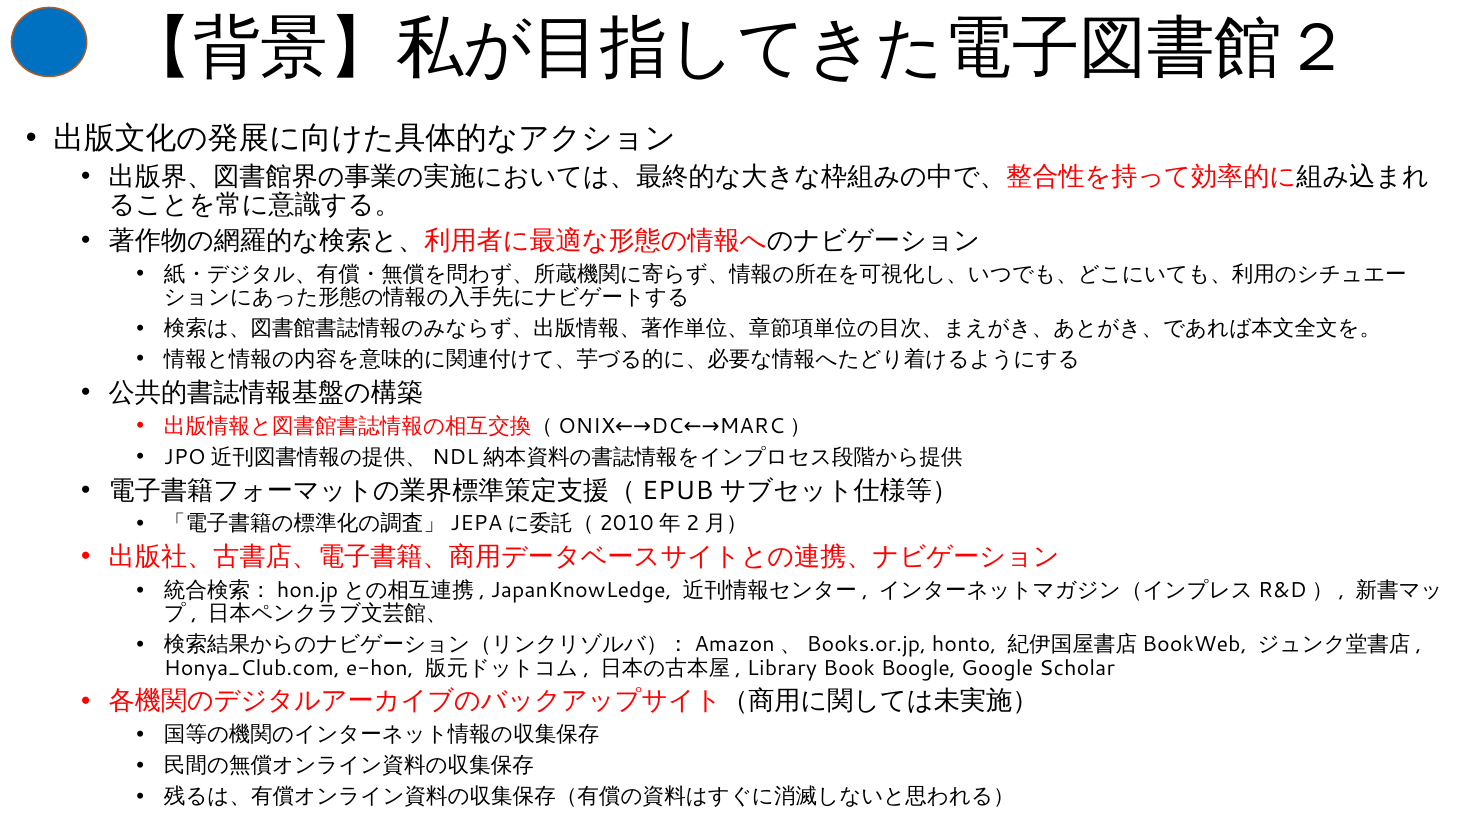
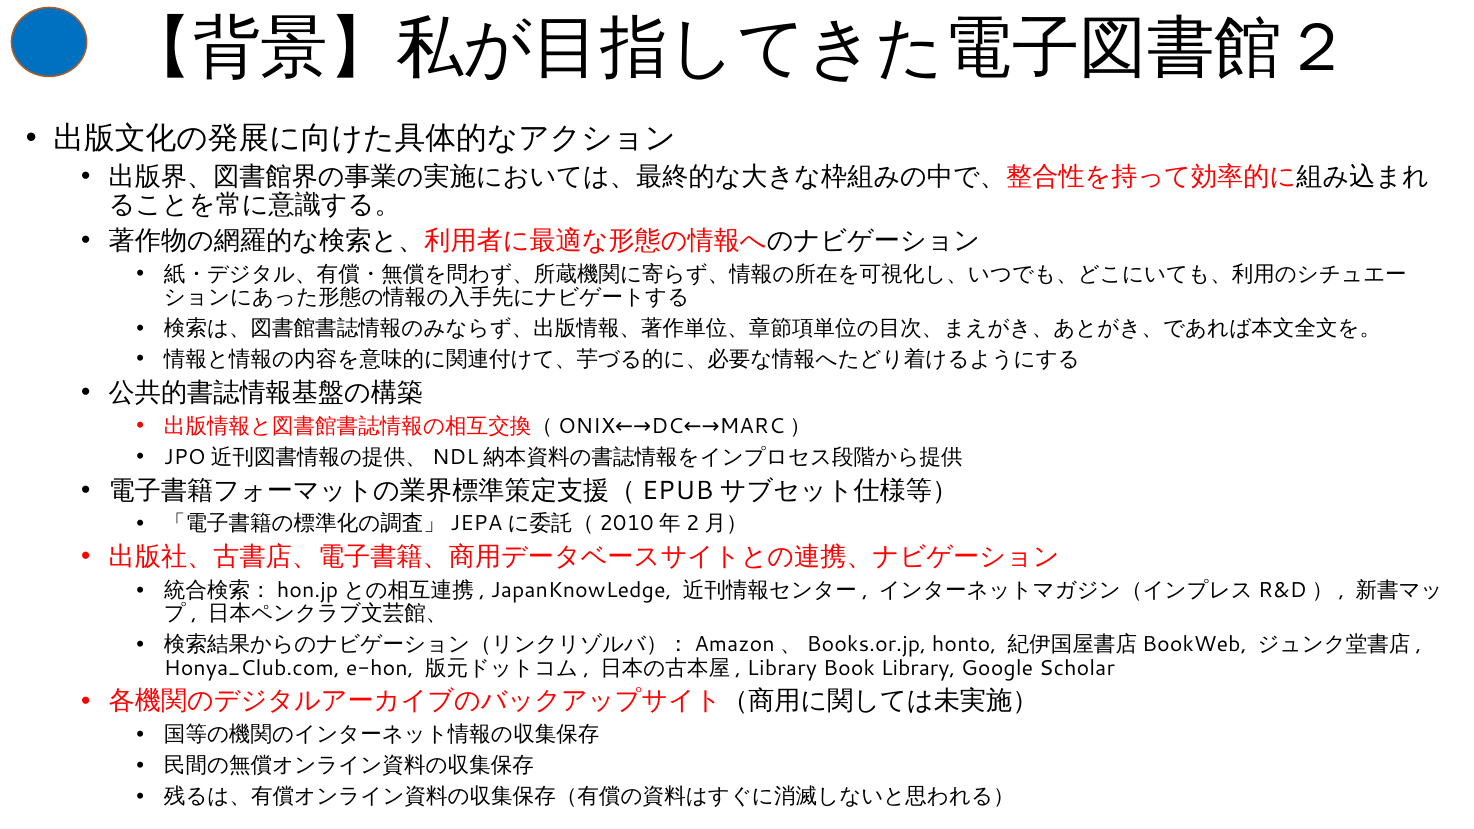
Book Boogle: Boogle -> Library
